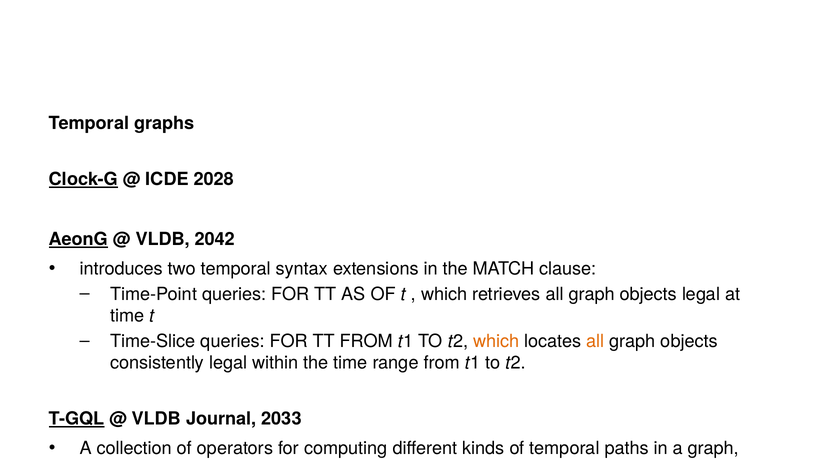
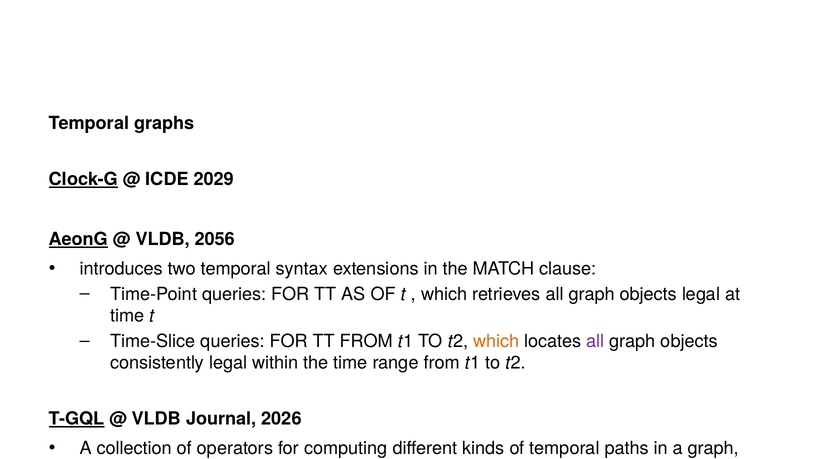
2028: 2028 -> 2029
2042: 2042 -> 2056
all at (595, 341) colour: orange -> purple
2033: 2033 -> 2026
